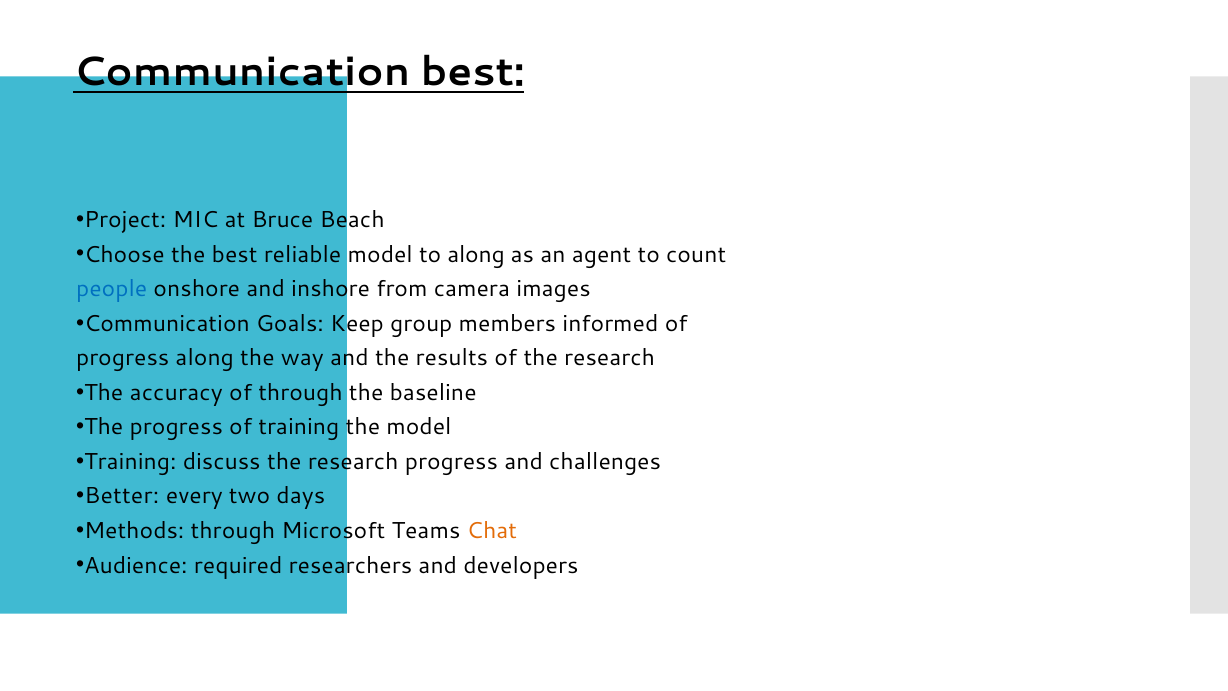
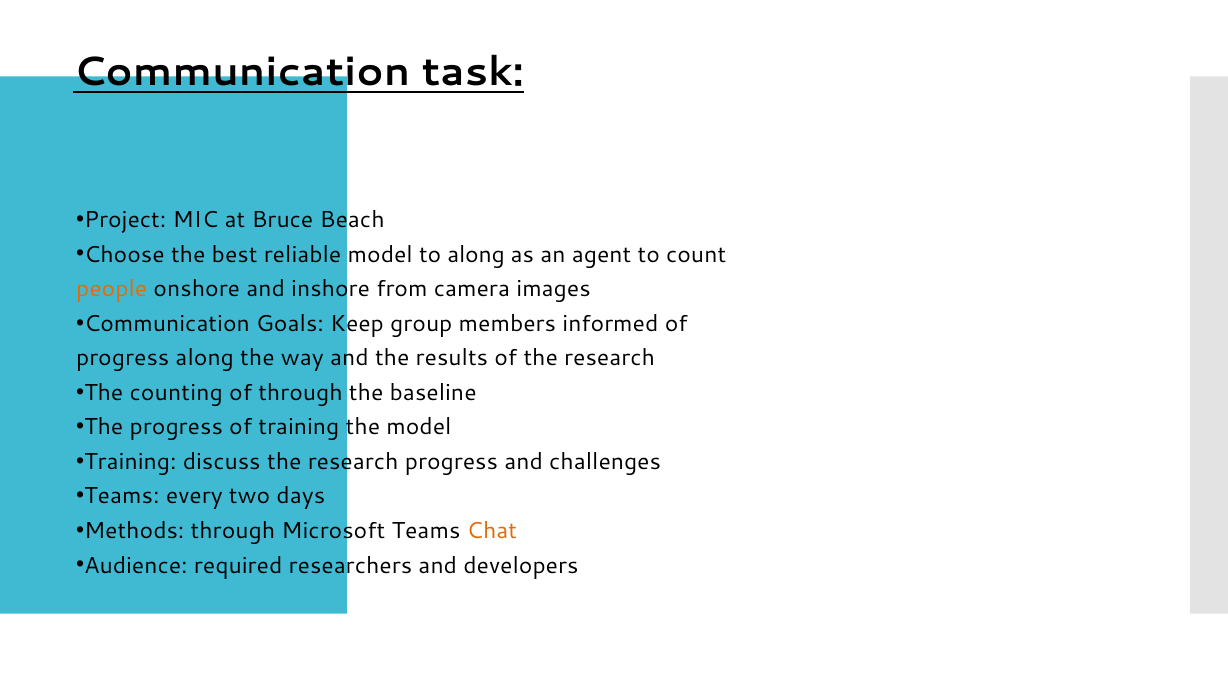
Communication best: best -> task
people colour: blue -> orange
accuracy: accuracy -> counting
Better at (122, 496): Better -> Teams
